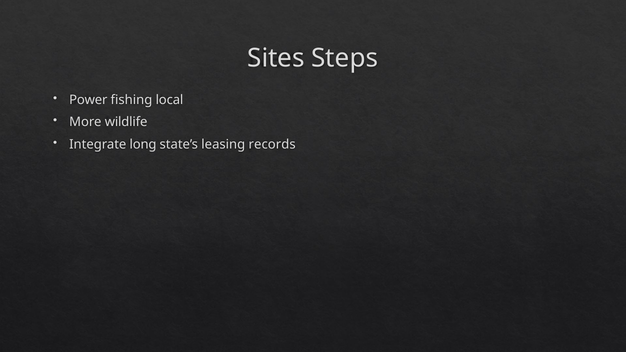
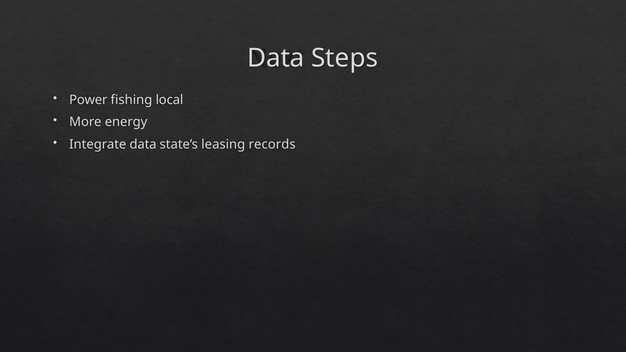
Sites at (276, 58): Sites -> Data
wildlife: wildlife -> energy
Integrate long: long -> data
